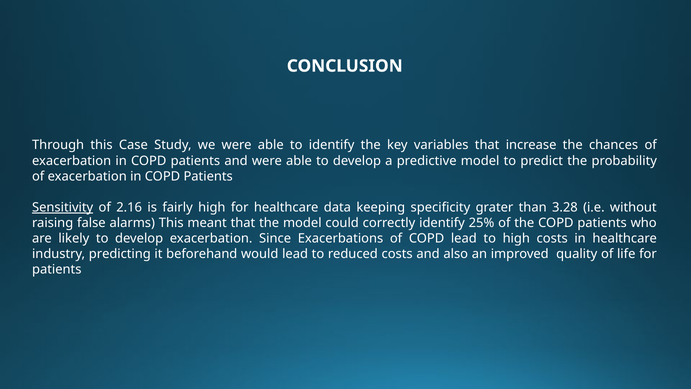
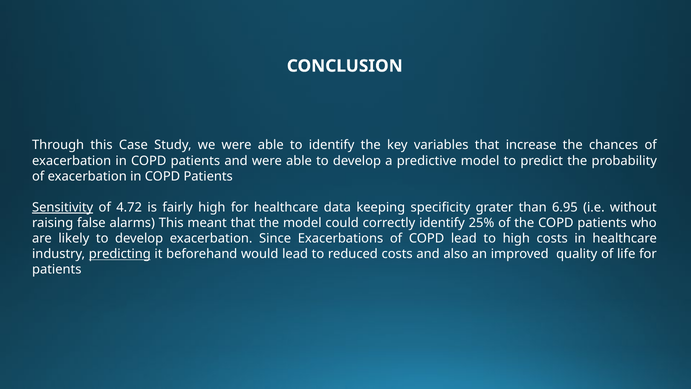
2.16: 2.16 -> 4.72
3.28: 3.28 -> 6.95
predicting underline: none -> present
